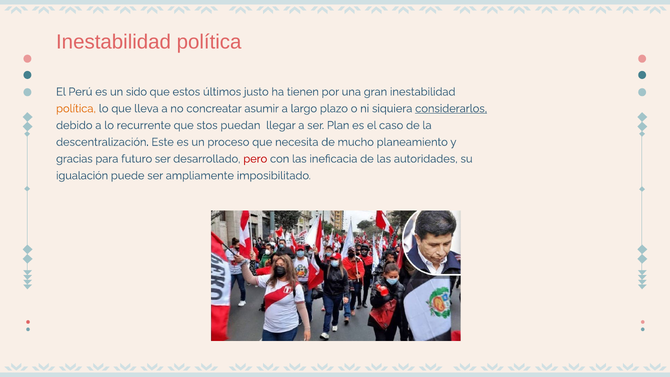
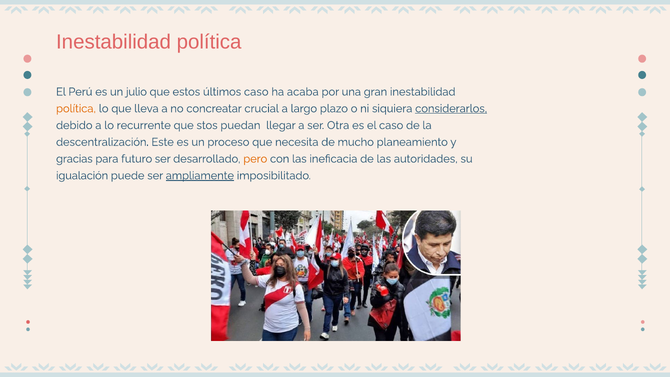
sido: sido -> julio
últimos justo: justo -> caso
tienen: tienen -> acaba
asumir: asumir -> crucial
Plan: Plan -> Otra
pero colour: red -> orange
ampliamente underline: none -> present
